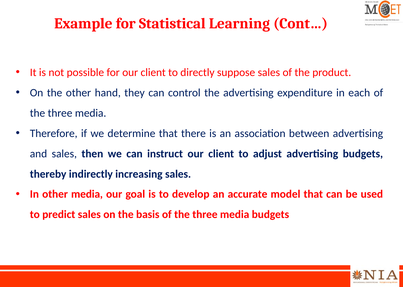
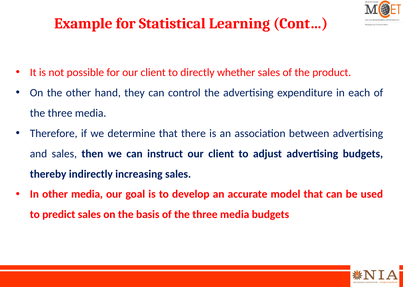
suppose: suppose -> whether
